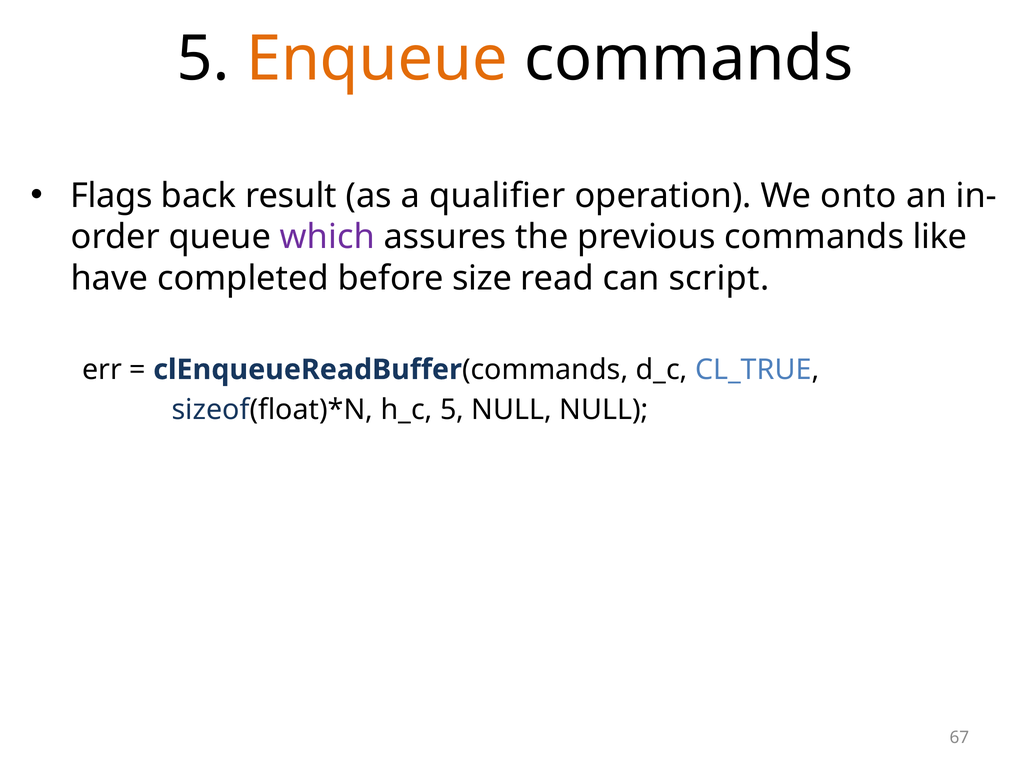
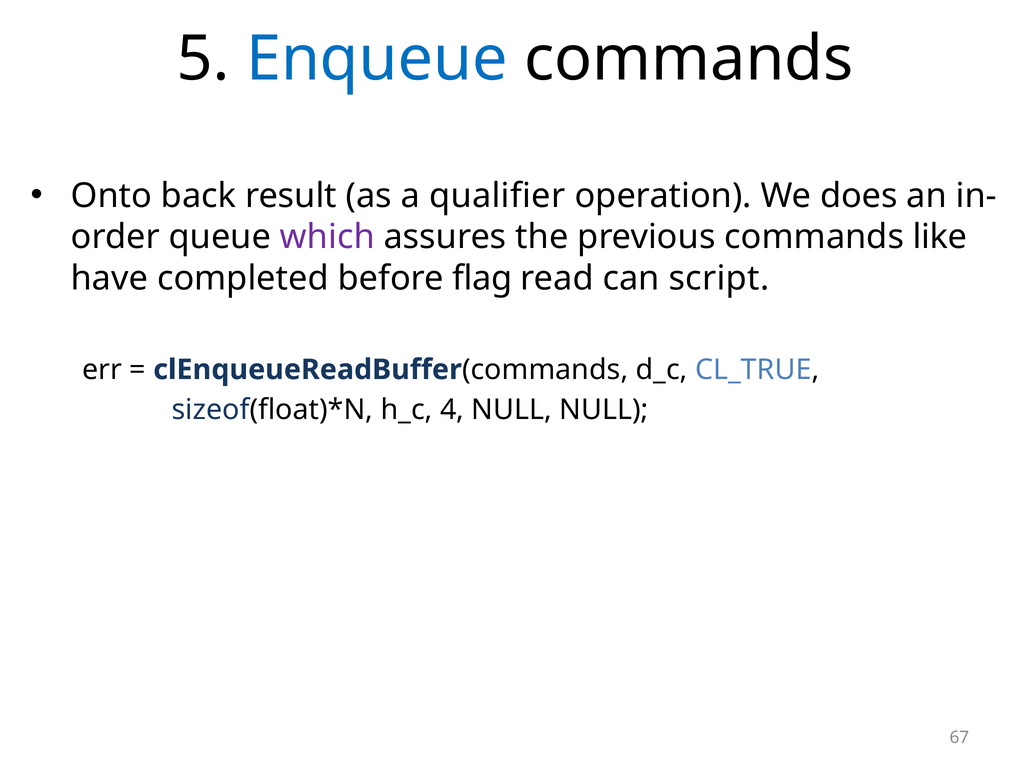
Enqueue colour: orange -> blue
Flags: Flags -> Onto
onto: onto -> does
size: size -> flag
h_c 5: 5 -> 4
